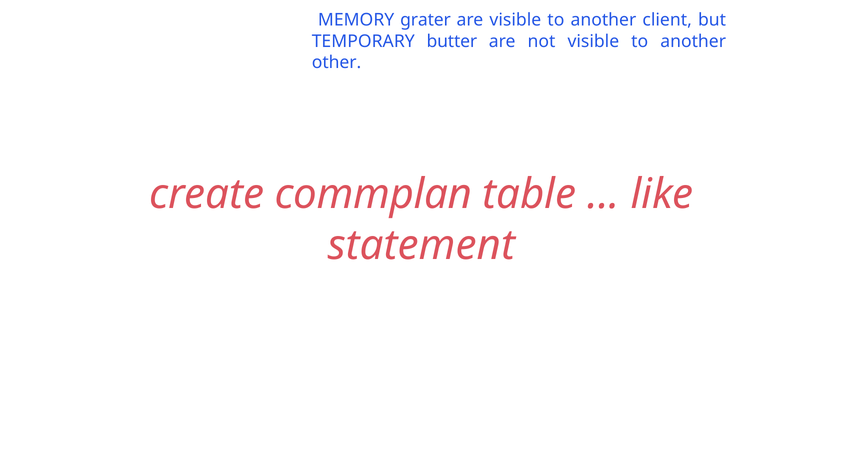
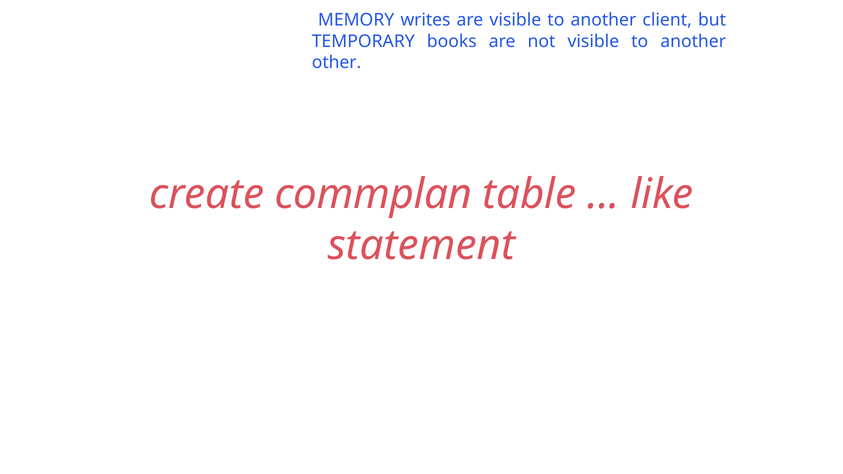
grater: grater -> writes
butter: butter -> books
